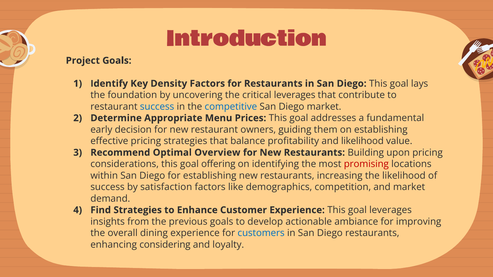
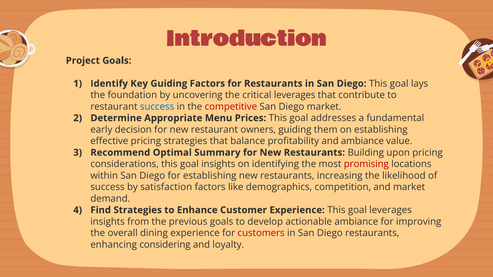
Key Density: Density -> Guiding
competitive colour: blue -> red
and likelihood: likelihood -> ambiance
Overview: Overview -> Summary
goal offering: offering -> insights
customers colour: blue -> red
